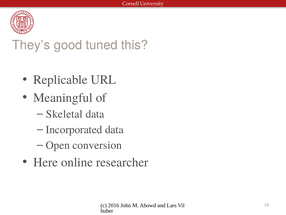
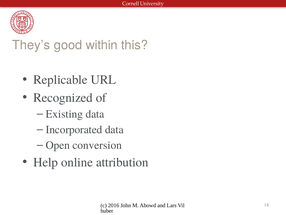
tuned: tuned -> within
Meaningful: Meaningful -> Recognized
Skeletal: Skeletal -> Existing
Here: Here -> Help
researcher: researcher -> attribution
